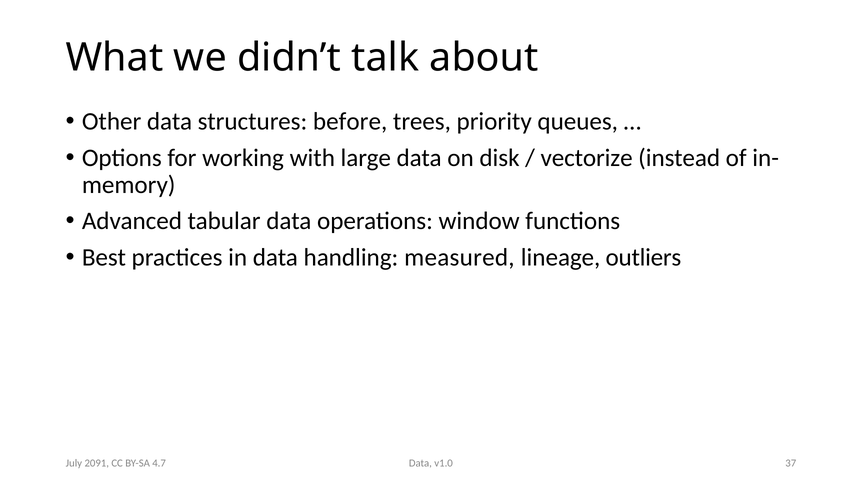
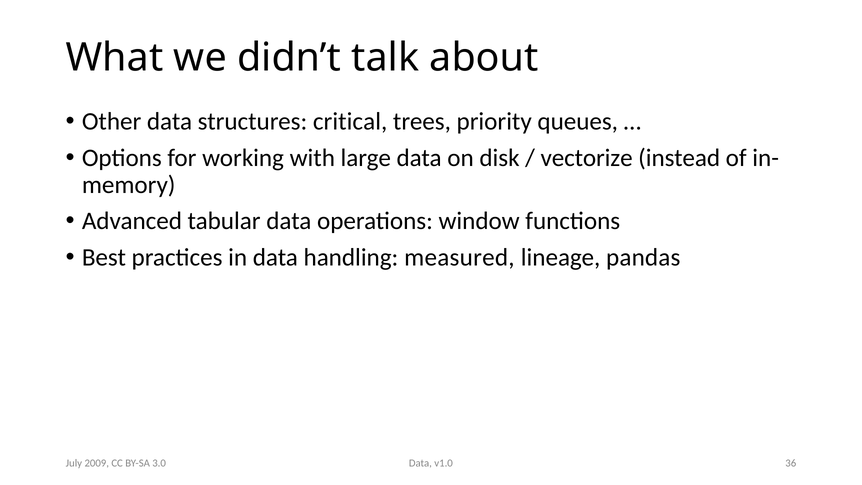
before: before -> critical
outliers: outliers -> pandas
37: 37 -> 36
2091: 2091 -> 2009
4.7: 4.7 -> 3.0
